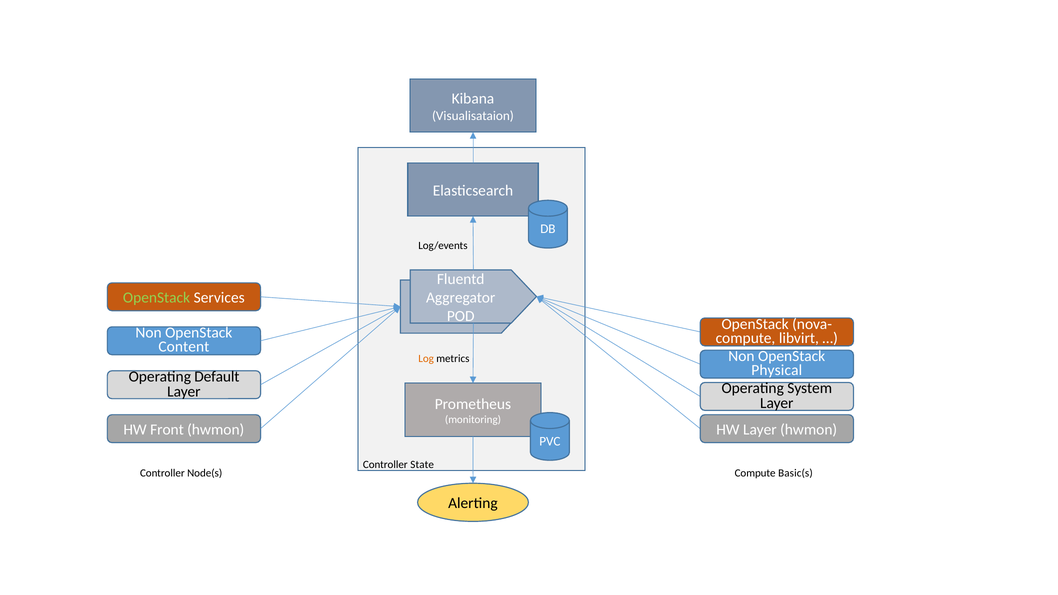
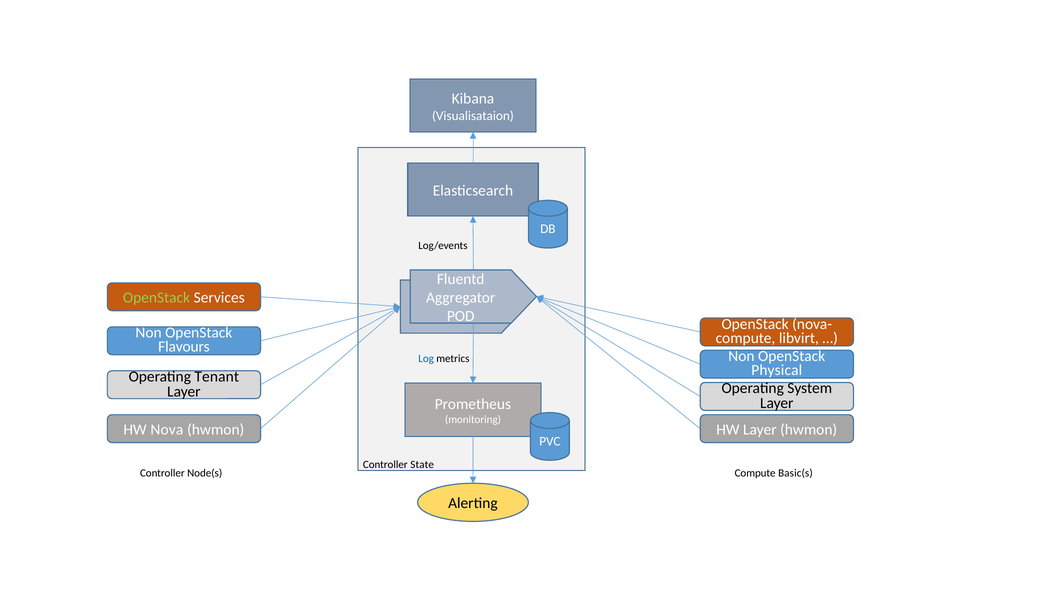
Content: Content -> Flavours
Log colour: orange -> blue
Default: Default -> Tenant
Front: Front -> Nova
